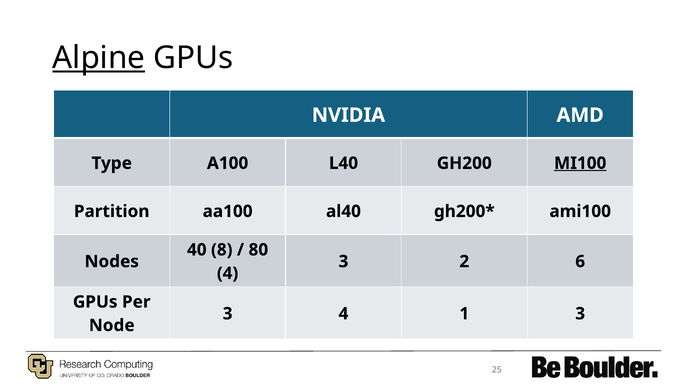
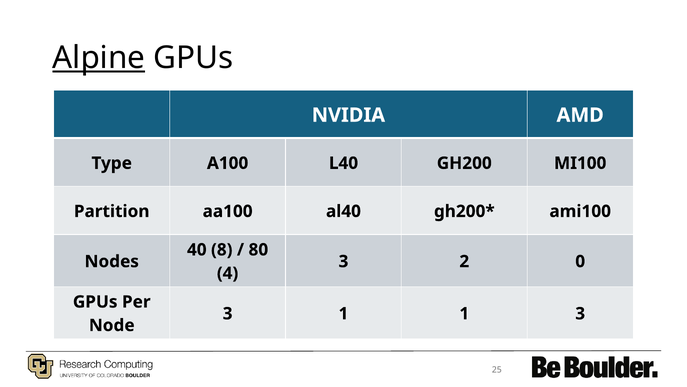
MI100 underline: present -> none
6: 6 -> 0
3 4: 4 -> 1
